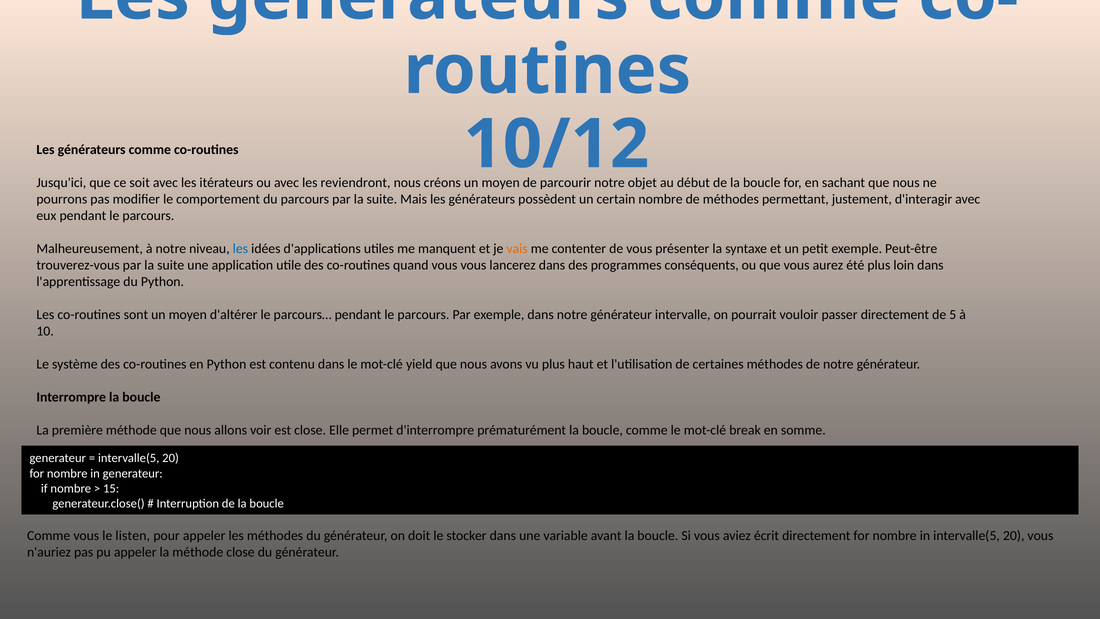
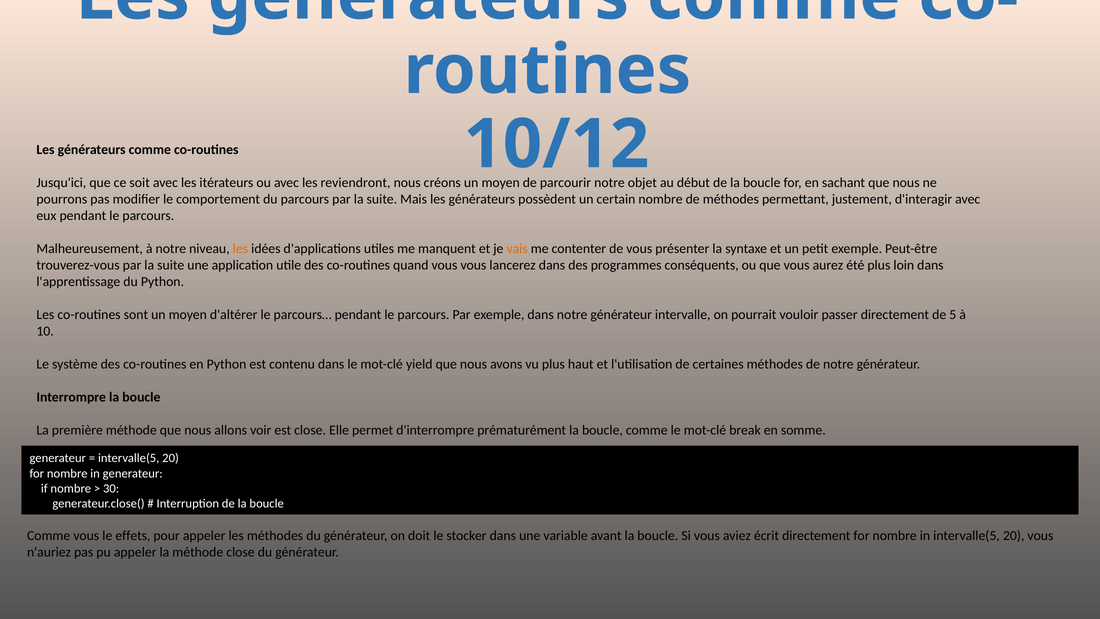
les at (240, 249) colour: blue -> orange
15: 15 -> 30
listen: listen -> effets
